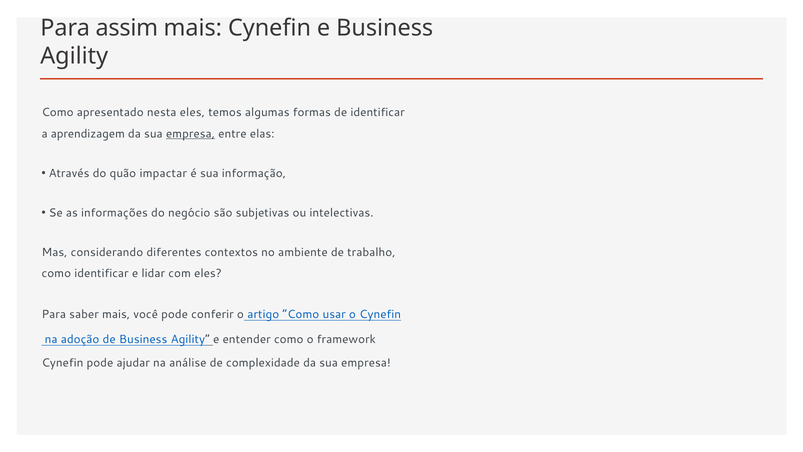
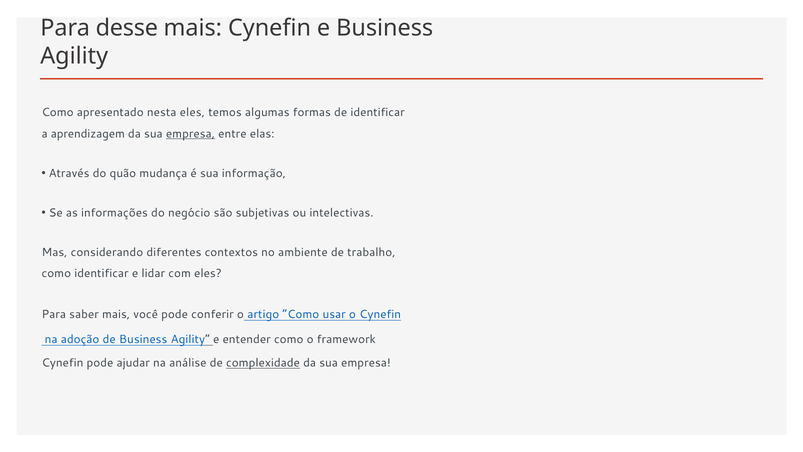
assim: assim -> desse
impactar: impactar -> mudança
complexidade underline: none -> present
